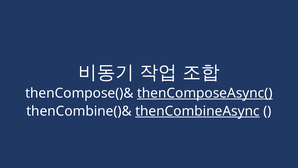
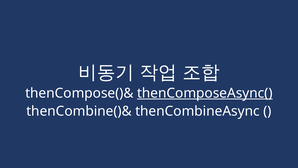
thenCombineAsync underline: present -> none
